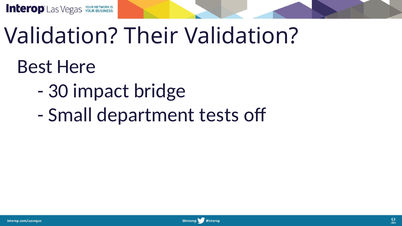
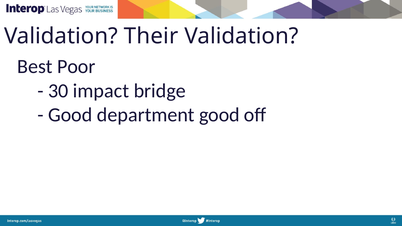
Here: Here -> Poor
Small at (70, 115): Small -> Good
department tests: tests -> good
